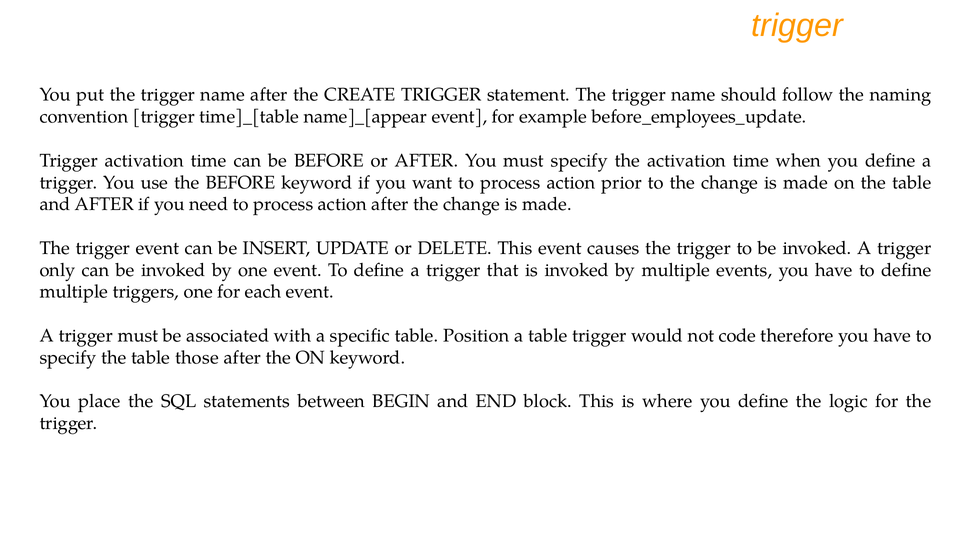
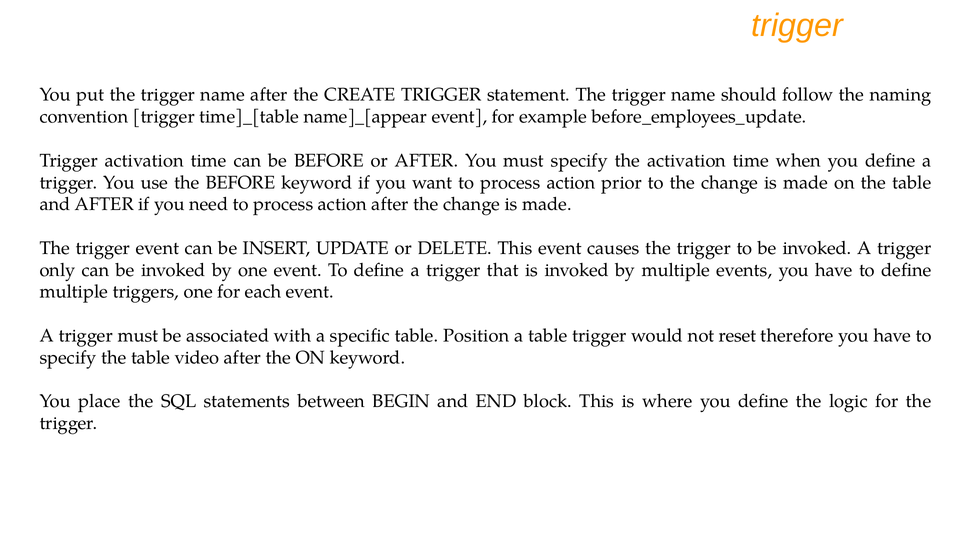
code: code -> reset
those: those -> video
